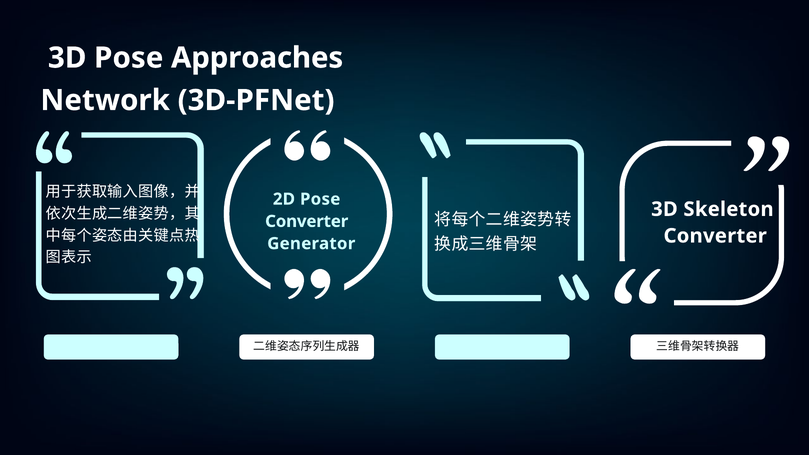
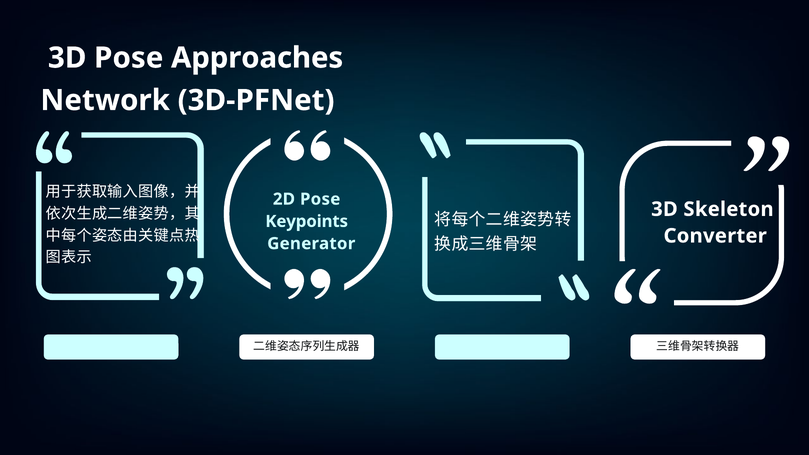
Converter at (307, 221): Converter -> Keypoints
